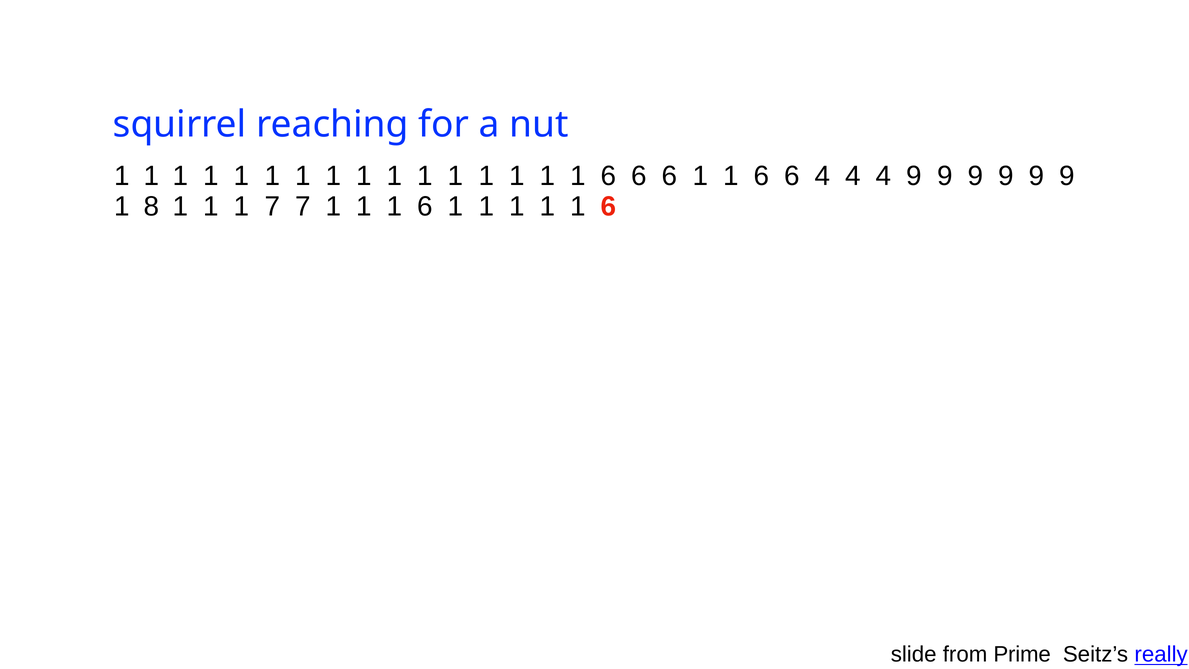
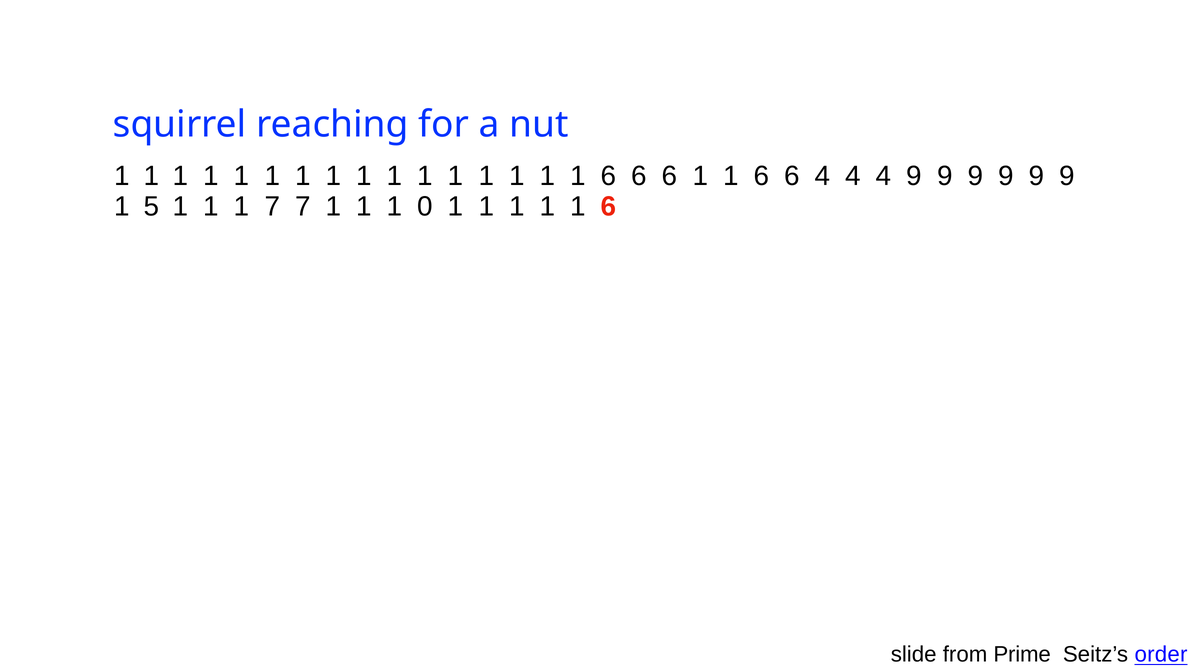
8: 8 -> 5
6 at (425, 207): 6 -> 0
really: really -> order
